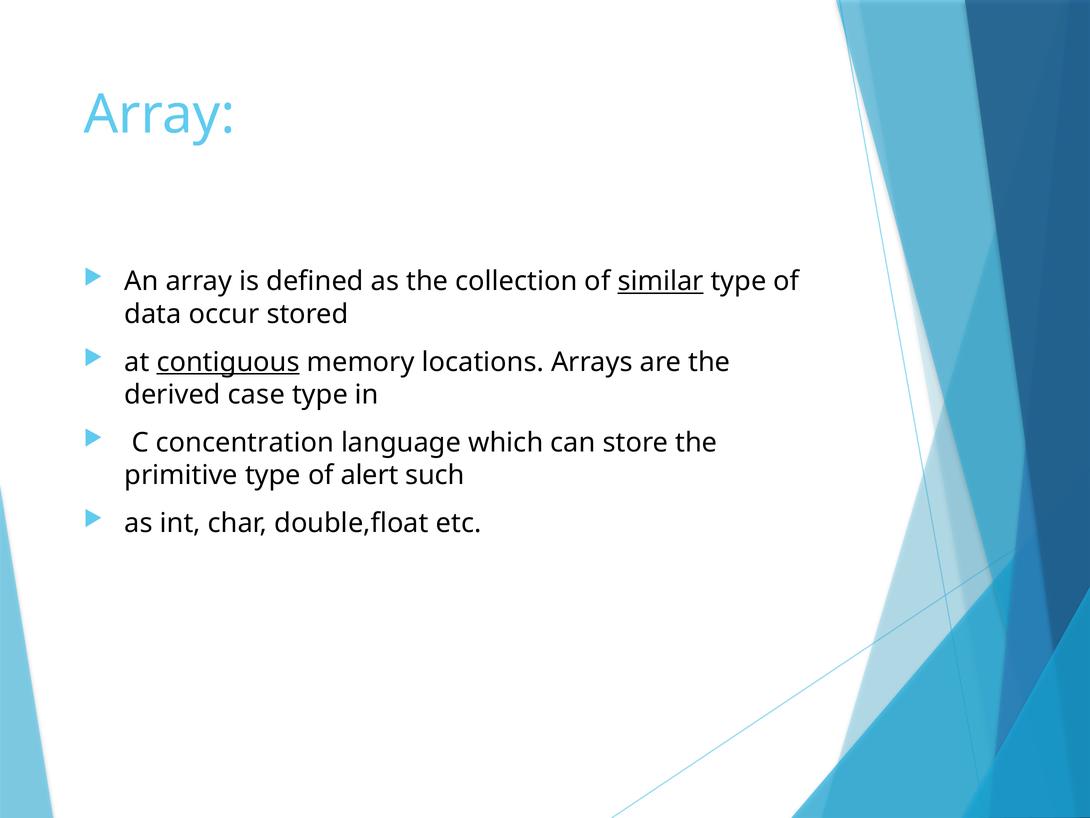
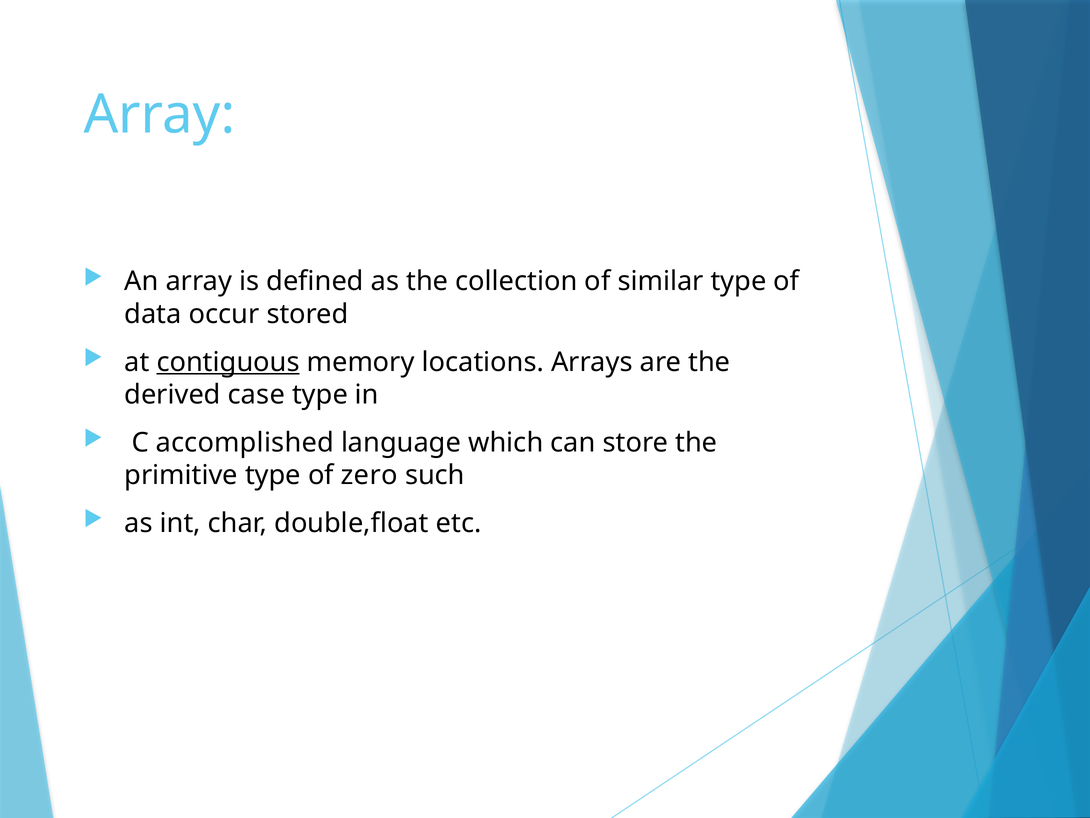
similar underline: present -> none
concentration: concentration -> accomplished
alert: alert -> zero
